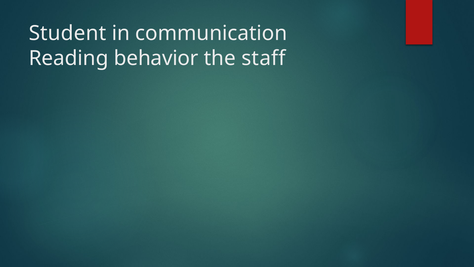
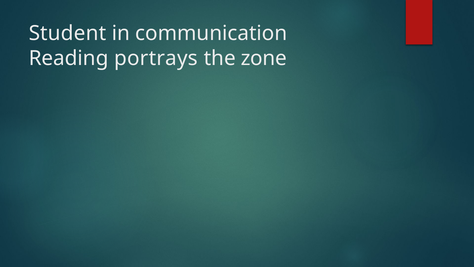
behavior: behavior -> portrays
staff: staff -> zone
